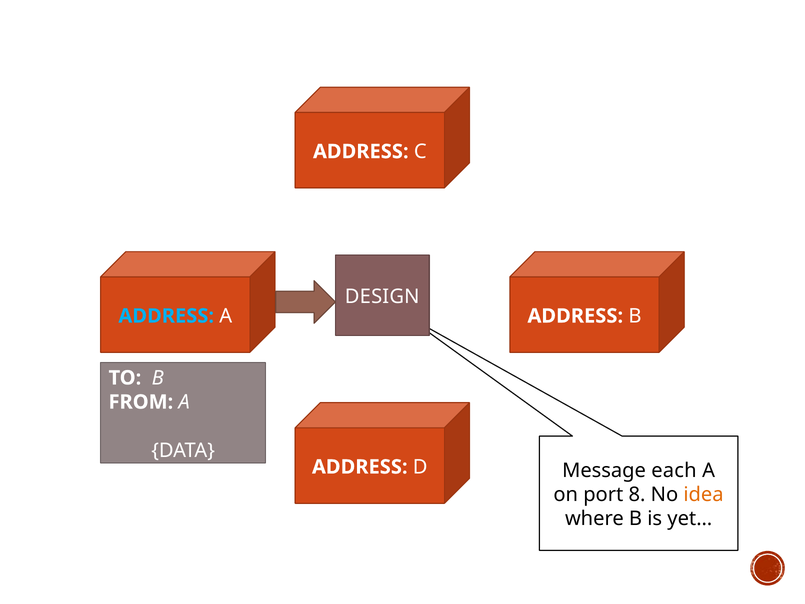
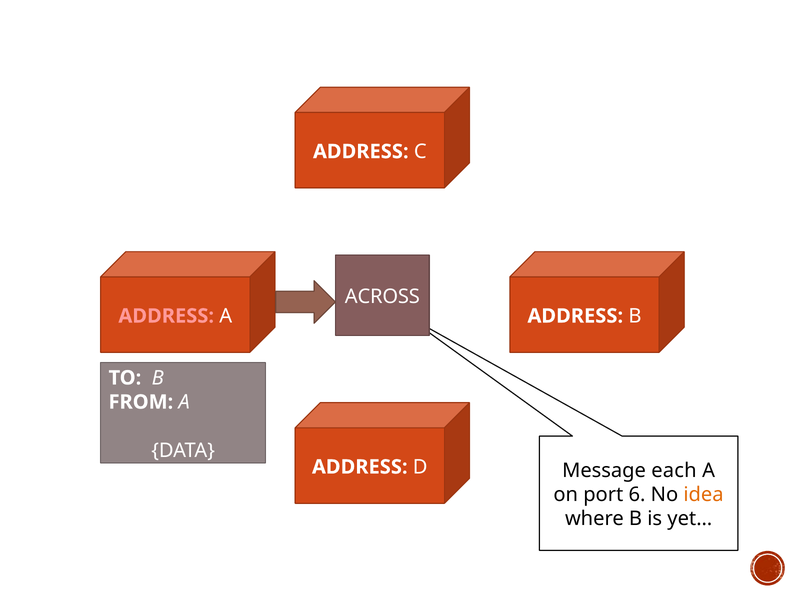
DESIGN: DESIGN -> ACROSS
ADDRESS at (166, 316) colour: light blue -> pink
8: 8 -> 6
